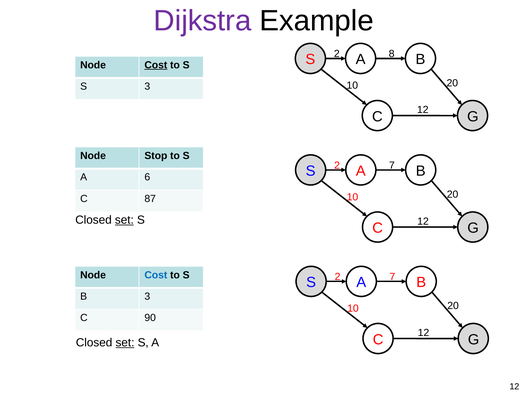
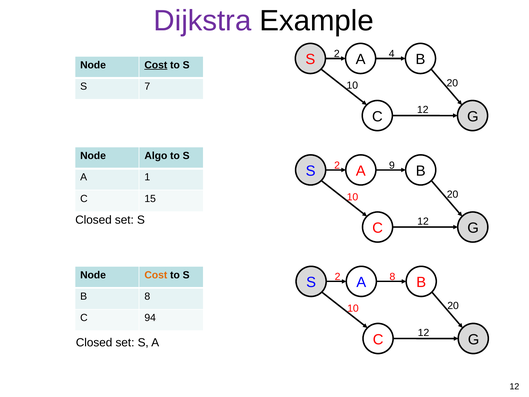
8: 8 -> 4
S 3: 3 -> 7
Stop: Stop -> Algo
7 at (392, 165): 7 -> 9
6: 6 -> 1
87: 87 -> 15
set at (124, 220) underline: present -> none
Cost at (156, 275) colour: blue -> orange
7 at (392, 277): 7 -> 8
B 3: 3 -> 8
90: 90 -> 94
set at (125, 342) underline: present -> none
